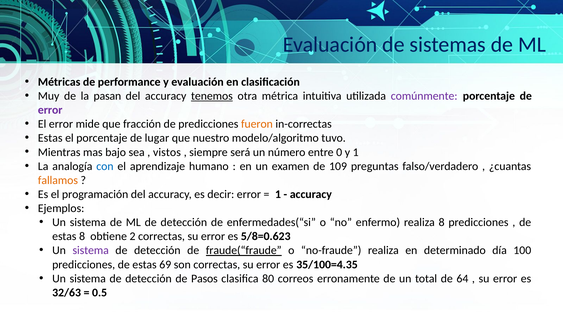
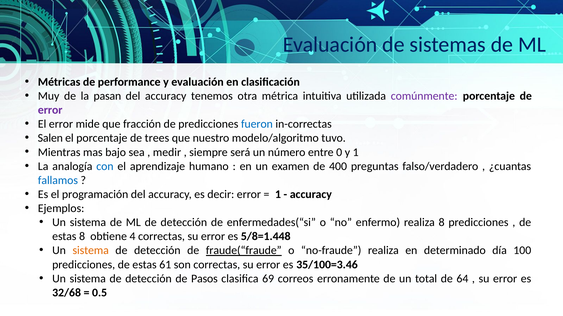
tenemos underline: present -> none
fueron colour: orange -> blue
Estas at (50, 138): Estas -> Salen
lugar: lugar -> trees
vistos: vistos -> medir
109: 109 -> 400
fallamos colour: orange -> blue
2: 2 -> 4
5/8=0.623: 5/8=0.623 -> 5/8=1.448
sistema at (91, 251) colour: purple -> orange
69: 69 -> 61
35/100=4.35: 35/100=4.35 -> 35/100=3.46
80: 80 -> 69
32/63: 32/63 -> 32/68
